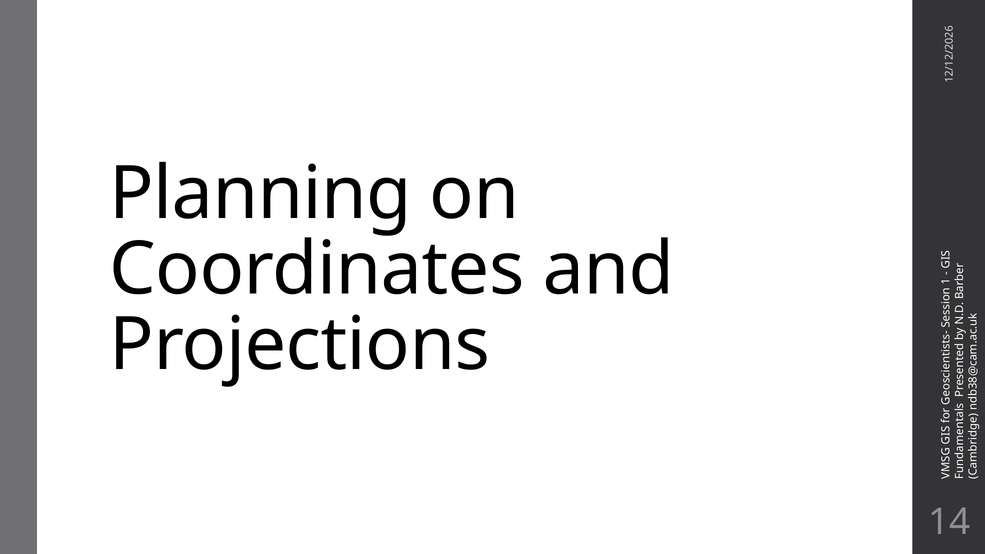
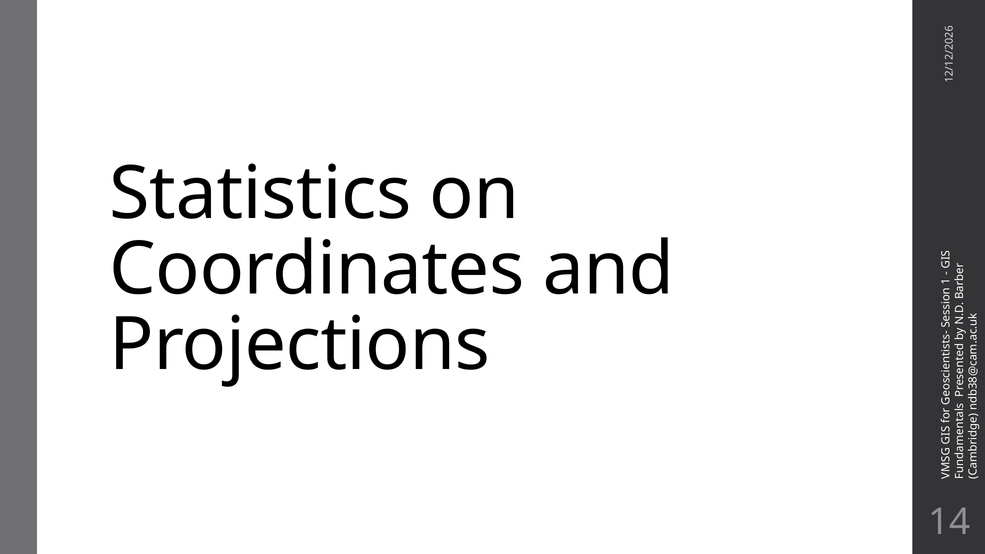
Planning: Planning -> Statistics
